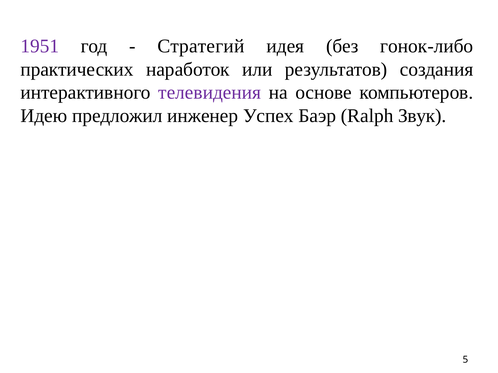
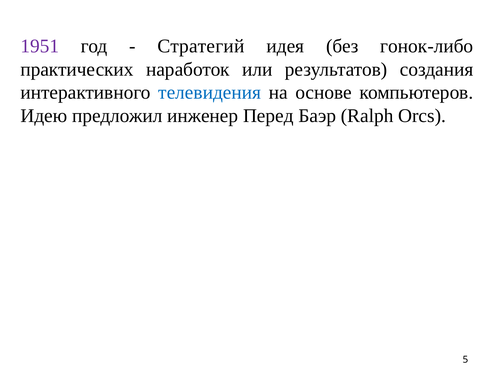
телевидения colour: purple -> blue
Успех: Успех -> Перед
Звук: Звук -> Orcs
